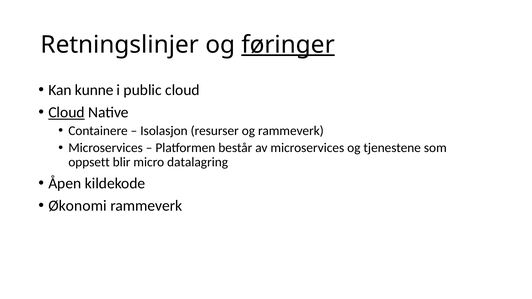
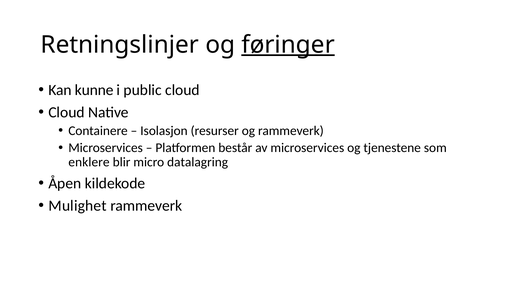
Cloud at (67, 113) underline: present -> none
oppsett: oppsett -> enklere
Økonomi: Økonomi -> Mulighet
